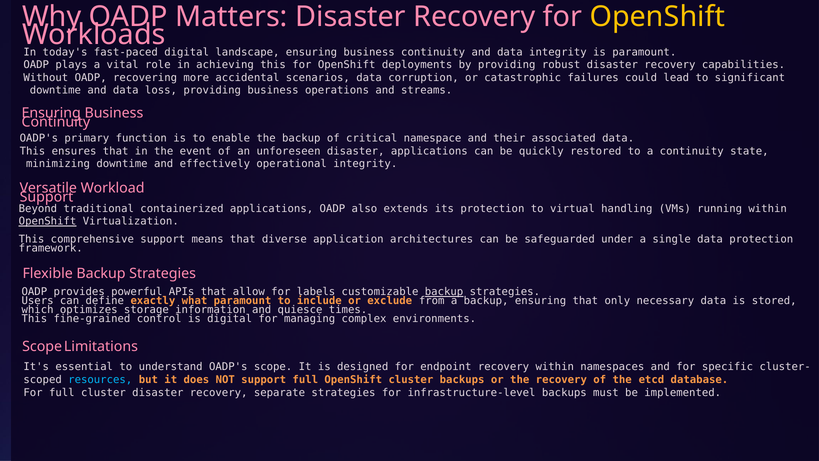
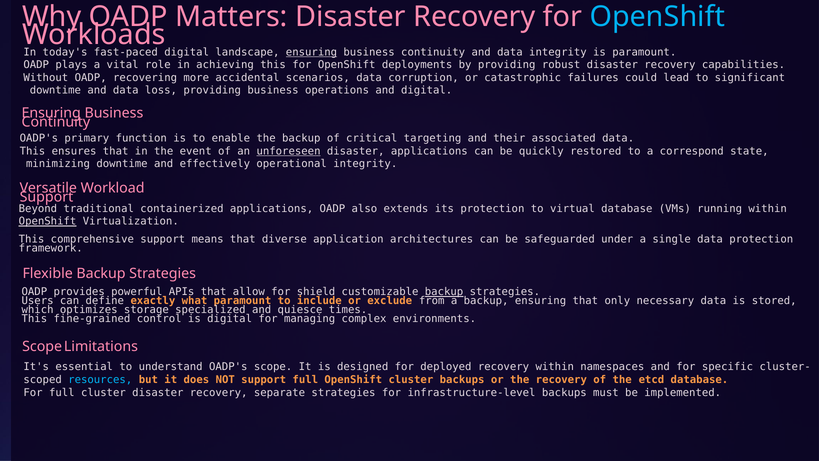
OpenShift at (657, 17) colour: yellow -> light blue
ensuring at (311, 52) underline: none -> present
and streams: streams -> digital
namespace: namespace -> targeting
unforeseen underline: none -> present
a continuity: continuity -> correspond
virtual handling: handling -> database
labels: labels -> shield
information: information -> specialized
endpoint: endpoint -> deployed
